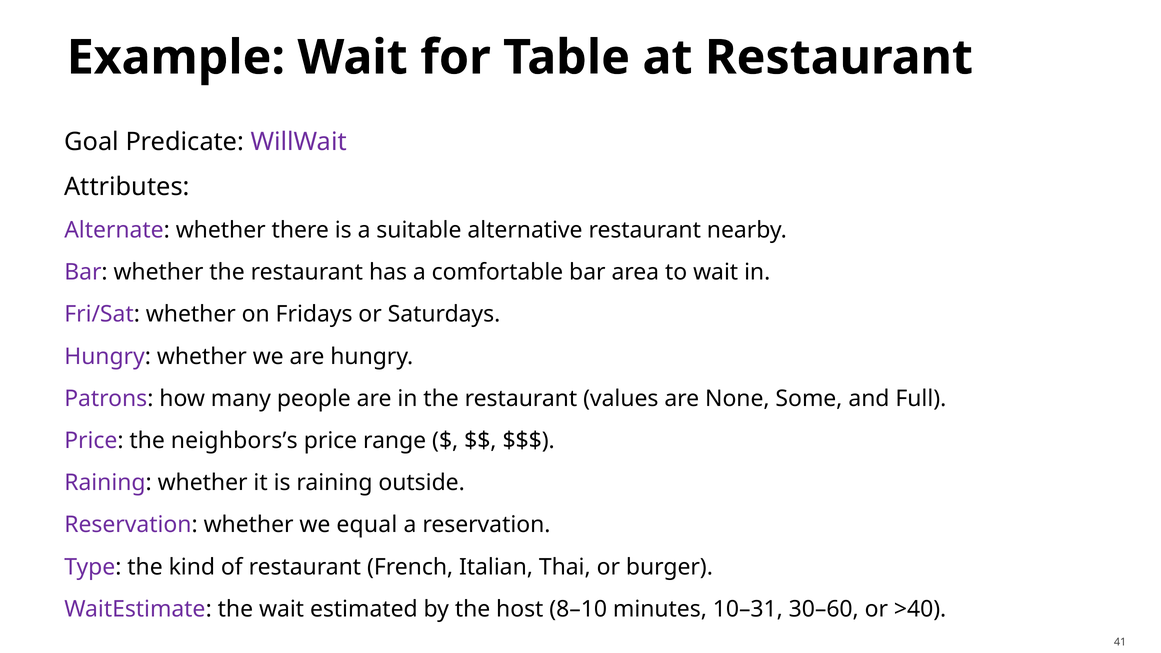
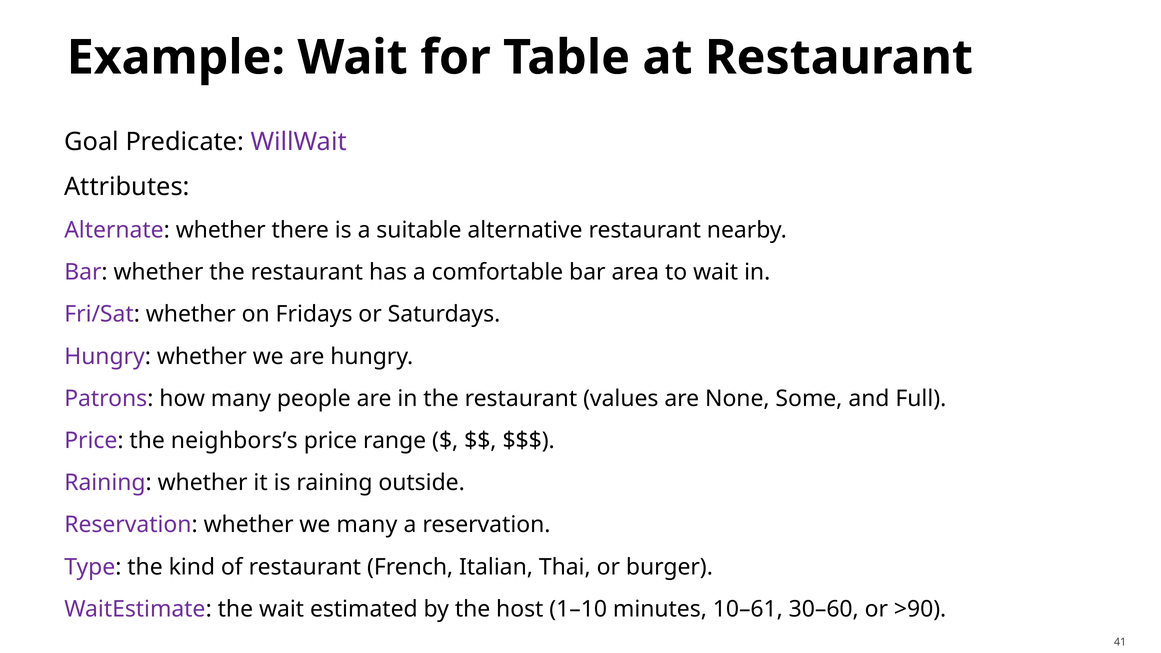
we equal: equal -> many
8–10: 8–10 -> 1–10
10–31: 10–31 -> 10–61
>40: >40 -> >90
